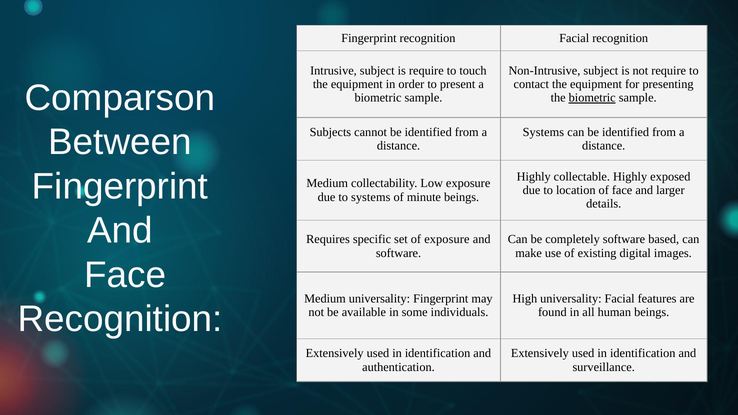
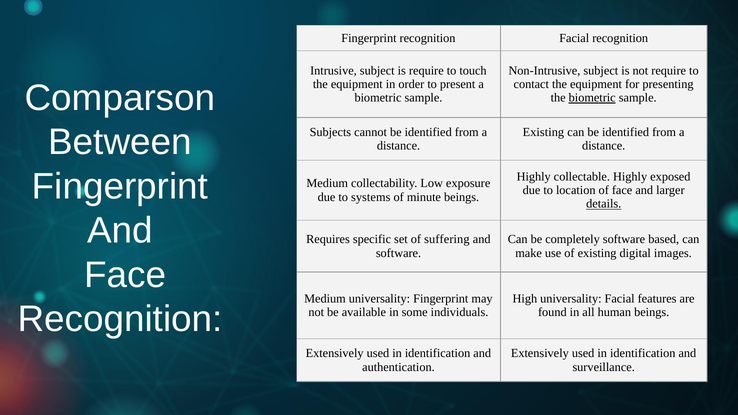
Systems at (543, 132): Systems -> Existing
details underline: none -> present
of exposure: exposure -> suffering
